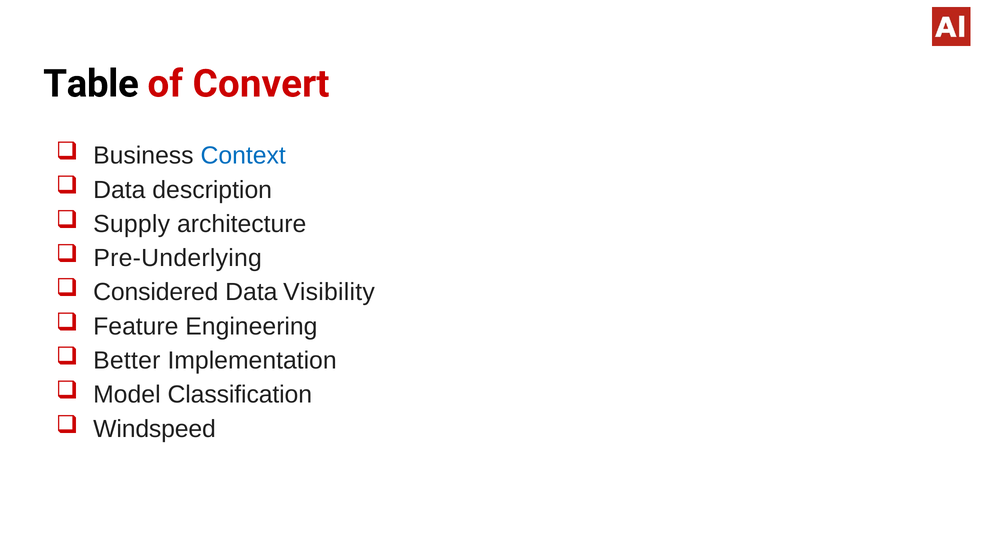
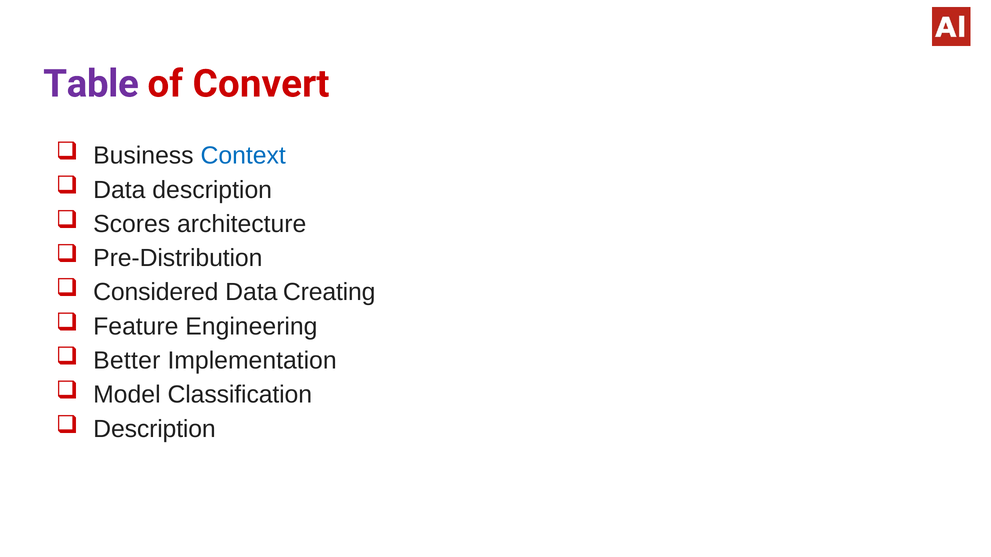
Table colour: black -> purple
Supply: Supply -> Scores
Pre-Underlying: Pre-Underlying -> Pre-Distribution
Visibility: Visibility -> Creating
Windspeed at (155, 429): Windspeed -> Description
